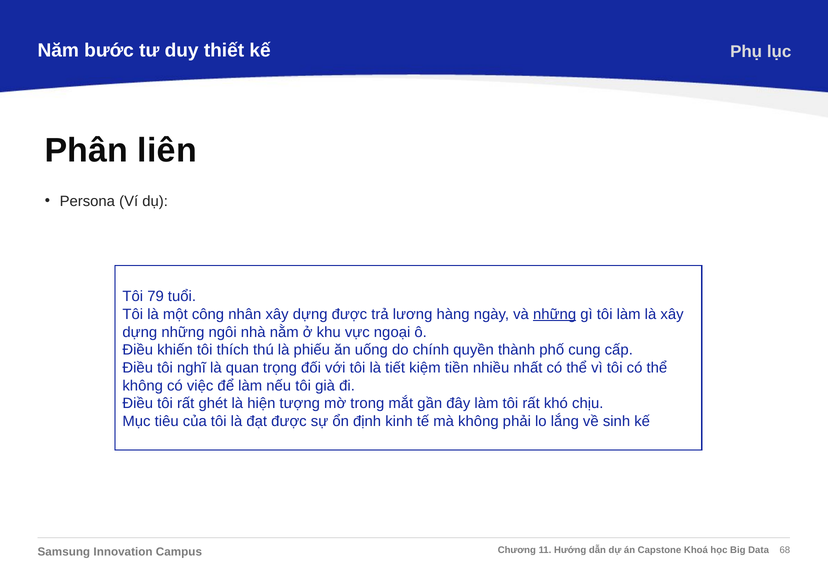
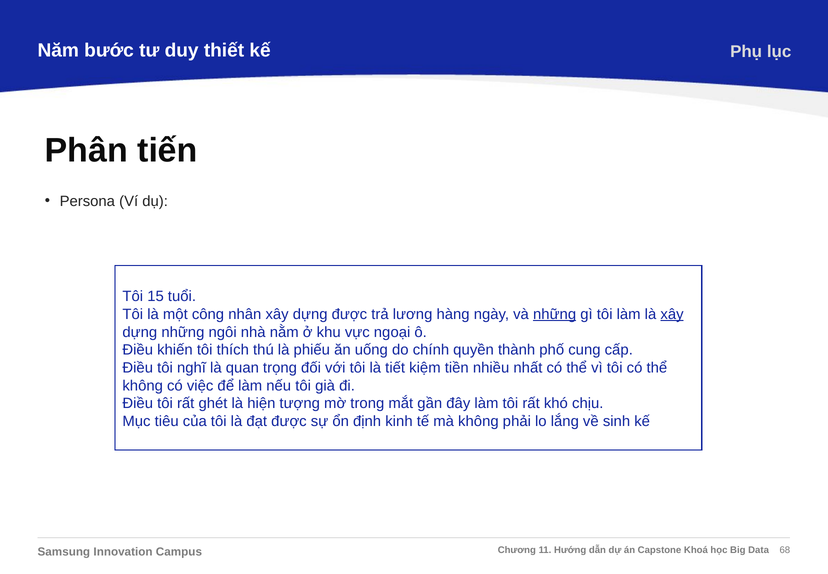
liên: liên -> tiến
79: 79 -> 15
xây at (672, 314) underline: none -> present
